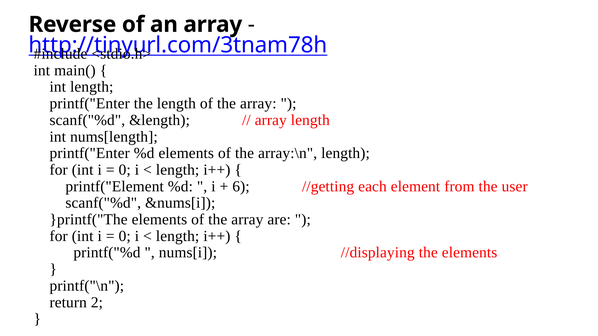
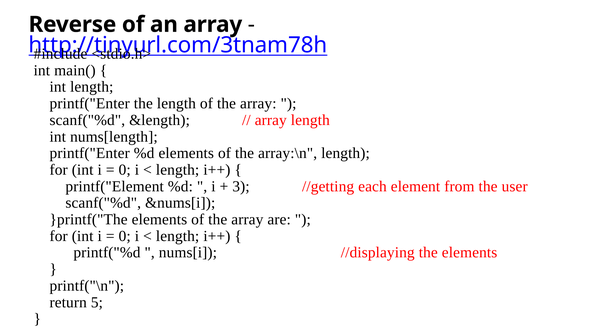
6: 6 -> 3
2: 2 -> 5
